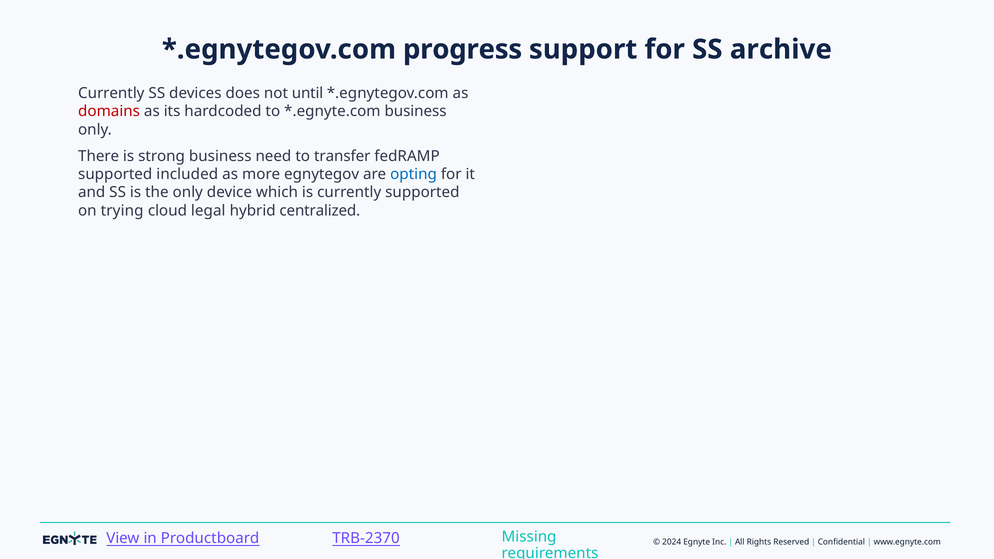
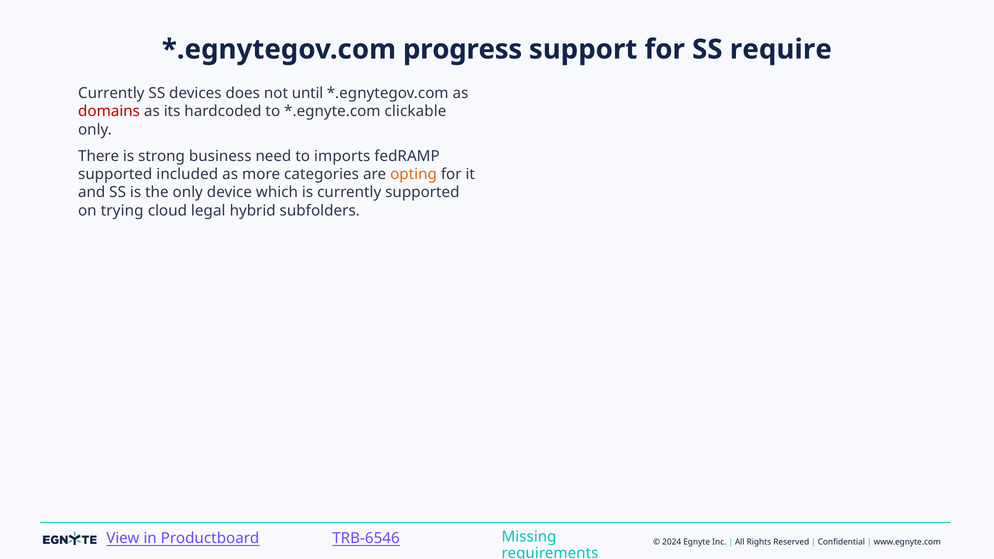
archive: archive -> require
business at (416, 111): business -> clickable
transfer: transfer -> imports
egnytegov: egnytegov -> categories
opting colour: blue -> orange
centralized: centralized -> subfolders
TRB-2370: TRB-2370 -> TRB-6546
